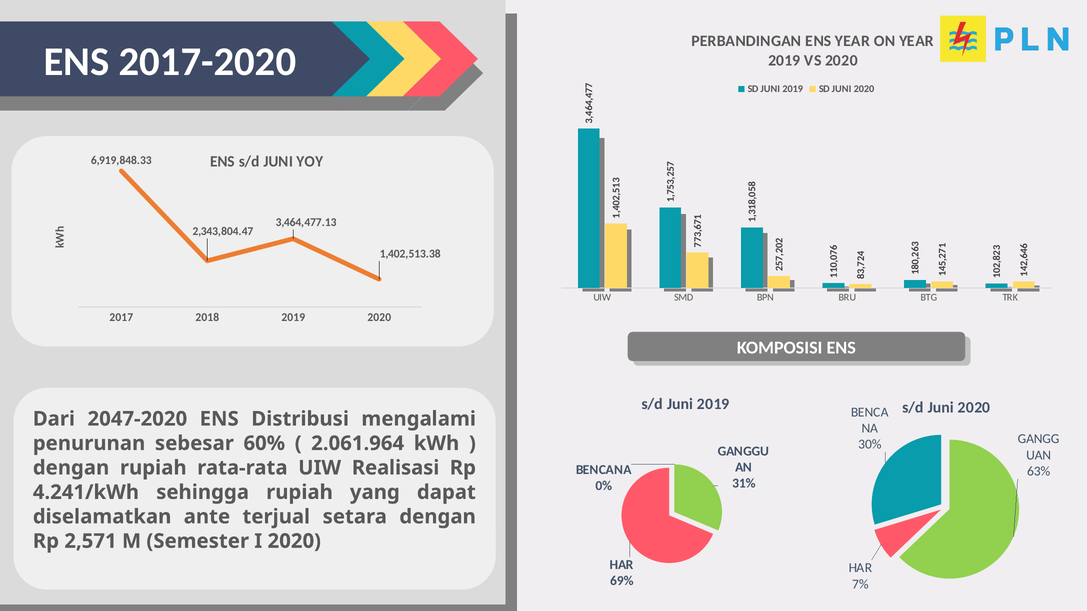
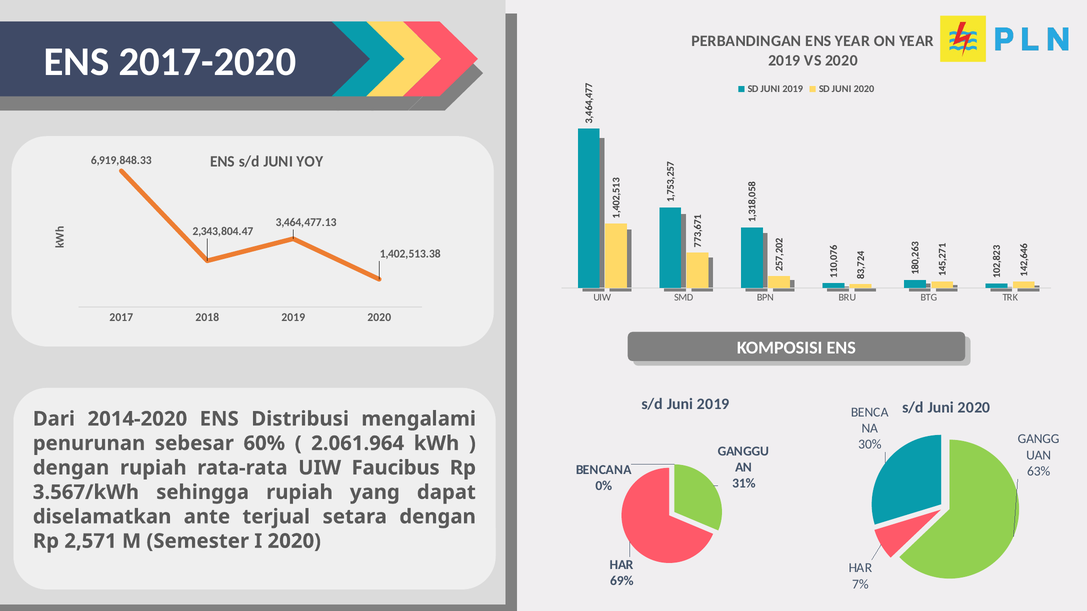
2047-2020: 2047-2020 -> 2014-2020
Realisasi: Realisasi -> Faucibus
4.241/kWh: 4.241/kWh -> 3.567/kWh
